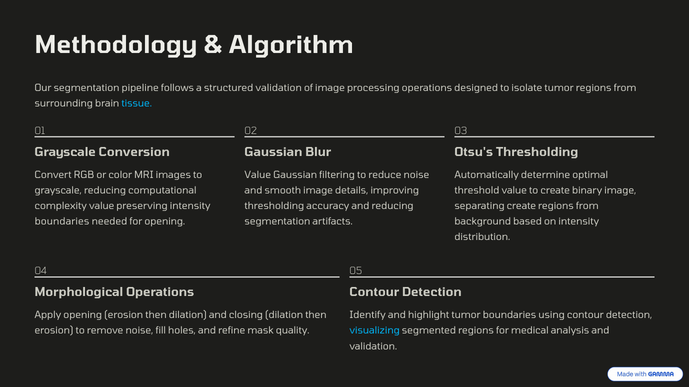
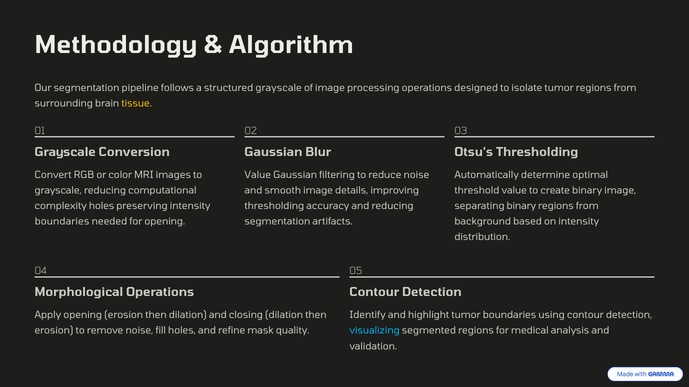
structured validation: validation -> grayscale
tissue colour: light blue -> yellow
separating create: create -> binary
complexity value: value -> holes
